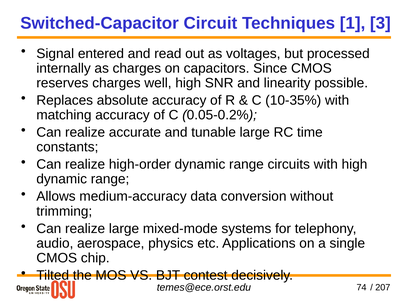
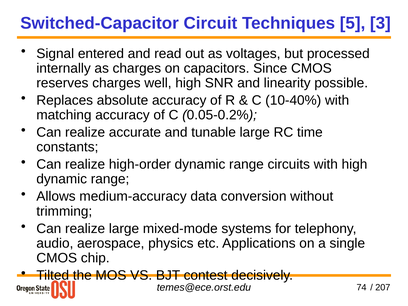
1: 1 -> 5
10-35%: 10-35% -> 10-40%
